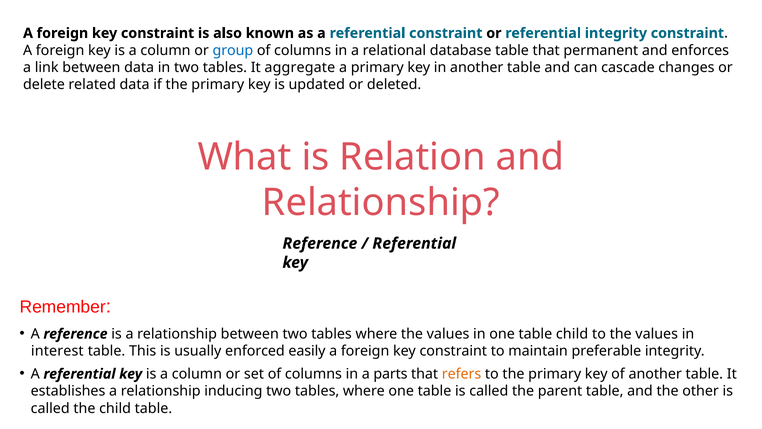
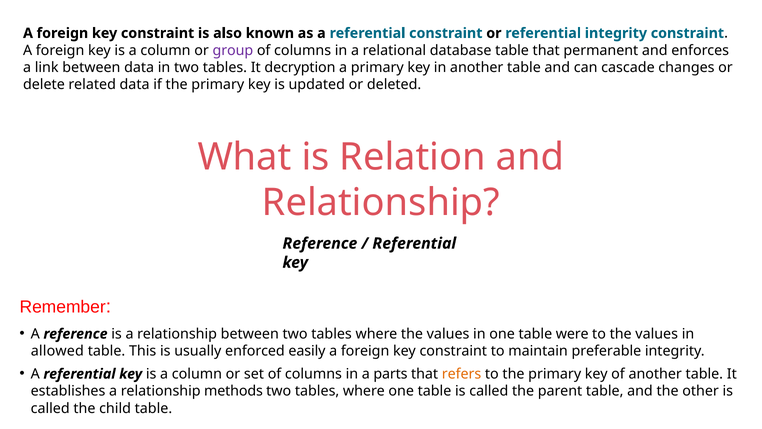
group colour: blue -> purple
aggregate: aggregate -> decryption
table child: child -> were
interest: interest -> allowed
inducing: inducing -> methods
